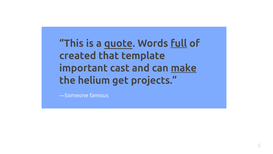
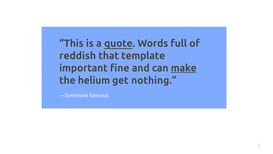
full underline: present -> none
created: created -> reddish
cast: cast -> fine
projects: projects -> nothing
